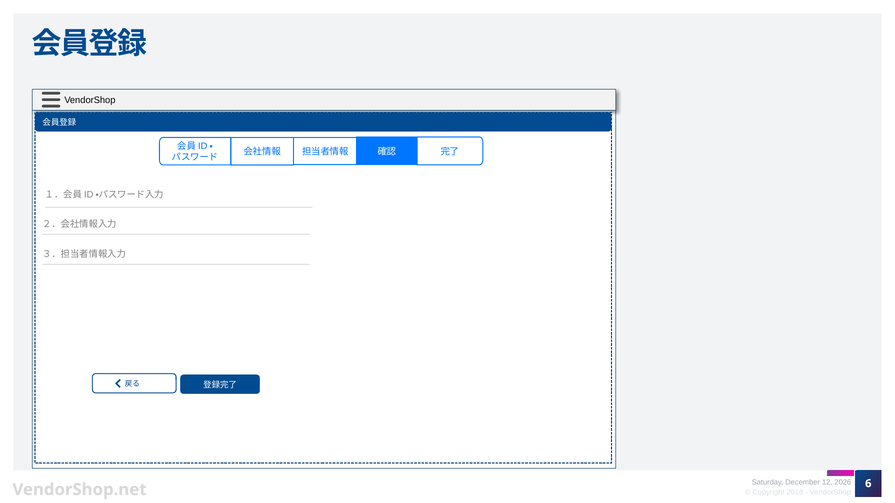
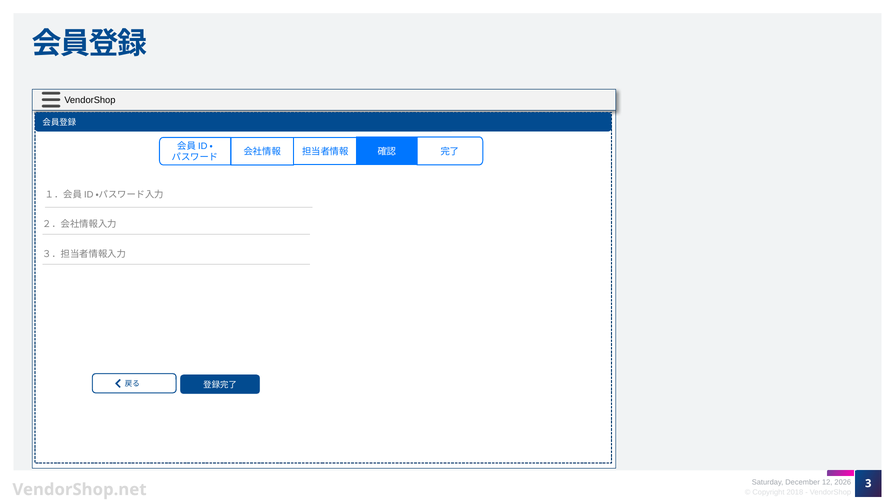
6: 6 -> 3
